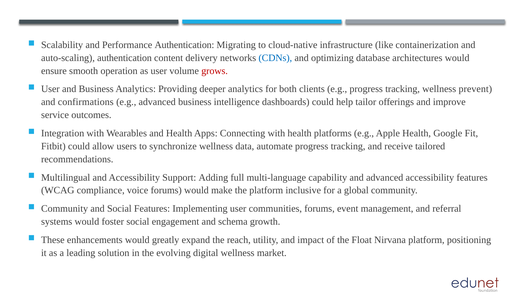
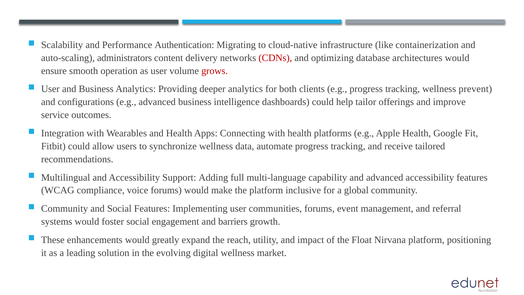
auto-scaling authentication: authentication -> administrators
CDNs colour: blue -> red
confirmations: confirmations -> configurations
schema: schema -> barriers
